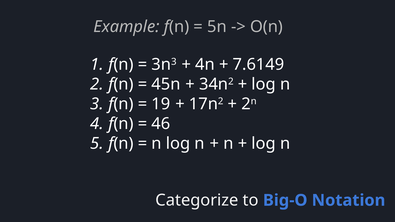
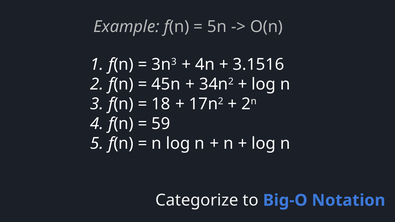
7.6149: 7.6149 -> 3.1516
19: 19 -> 18
46: 46 -> 59
